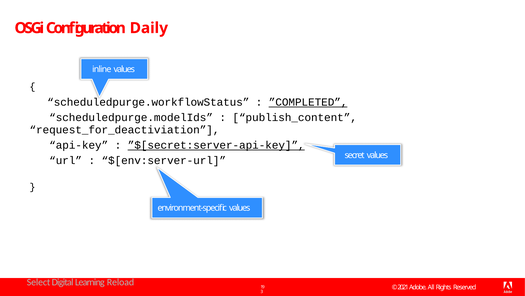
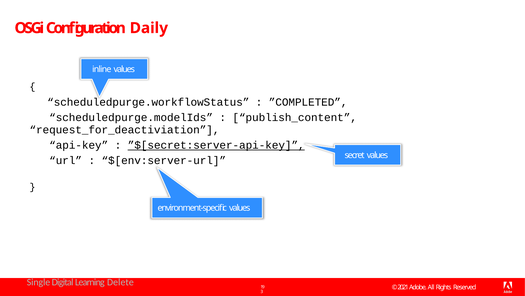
”COMPLETED underline: present -> none
Select: Select -> Single
Reload: Reload -> Delete
